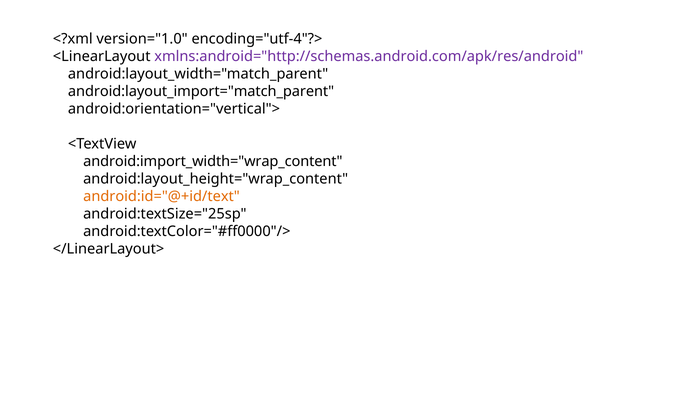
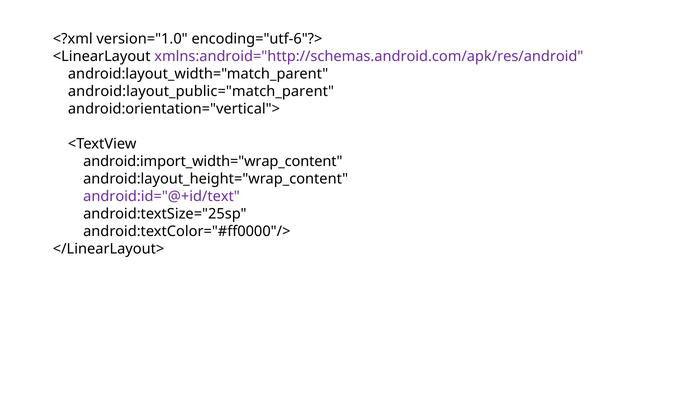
encoding="utf-4"?>: encoding="utf-4"?> -> encoding="utf-6"?>
android:layout_import="match_parent: android:layout_import="match_parent -> android:layout_public="match_parent
android:id="@+id/text colour: orange -> purple
